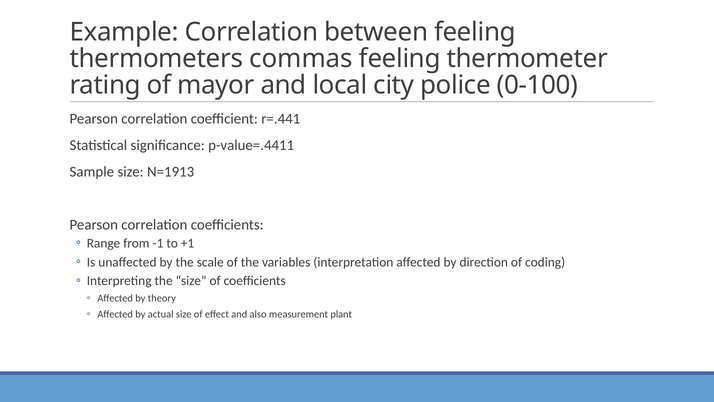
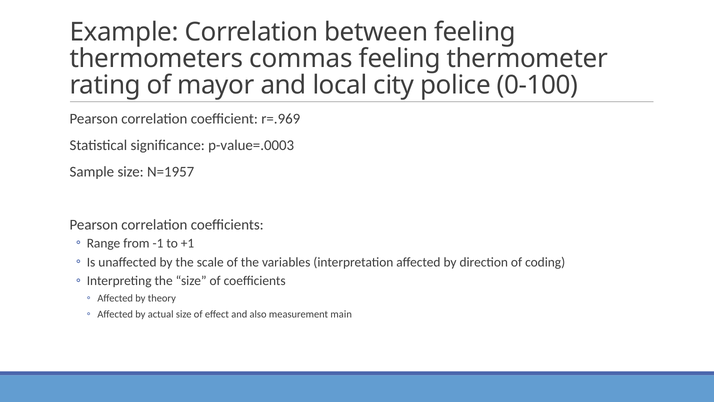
r=.441: r=.441 -> r=.969
p-value=.4411: p-value=.4411 -> p-value=.0003
N=1913: N=1913 -> N=1957
plant: plant -> main
